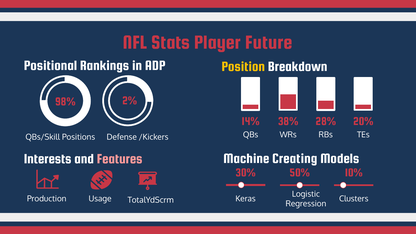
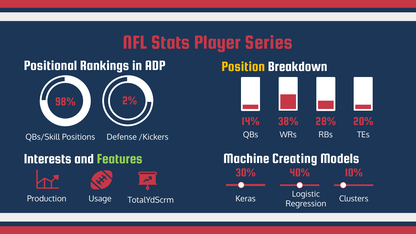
Future: Future -> Series
Features colour: pink -> light green
50%: 50% -> 40%
